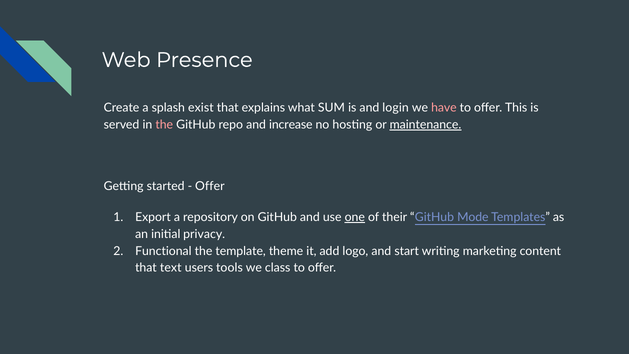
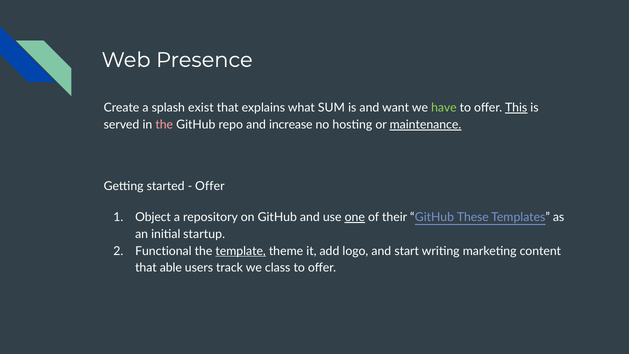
login: login -> want
have colour: pink -> light green
This underline: none -> present
Export: Export -> Object
Mode: Mode -> These
privacy: privacy -> startup
template underline: none -> present
text: text -> able
tools: tools -> track
